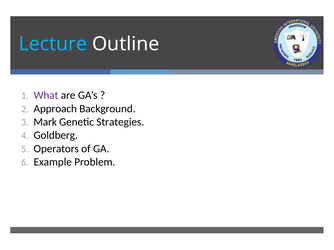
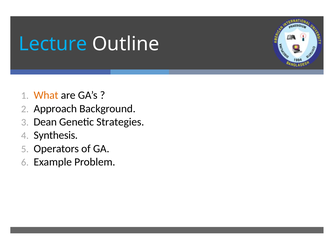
What colour: purple -> orange
Mark: Mark -> Dean
Goldberg: Goldberg -> Synthesis
